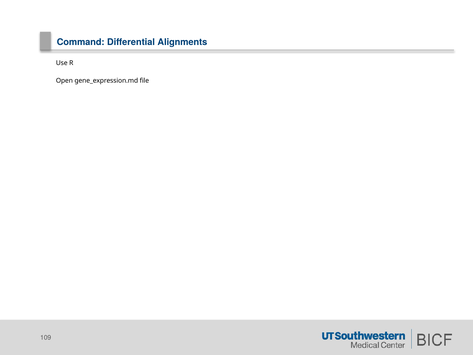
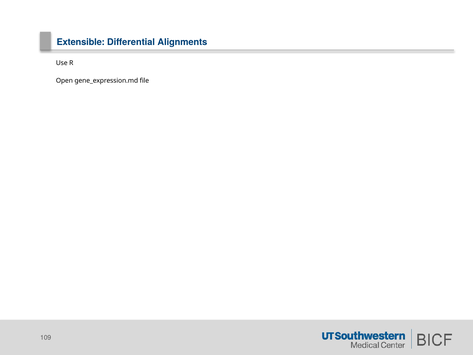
Command: Command -> Extensible
